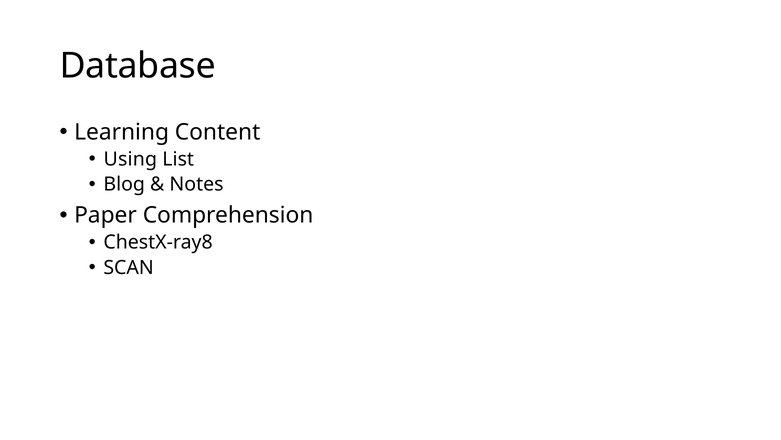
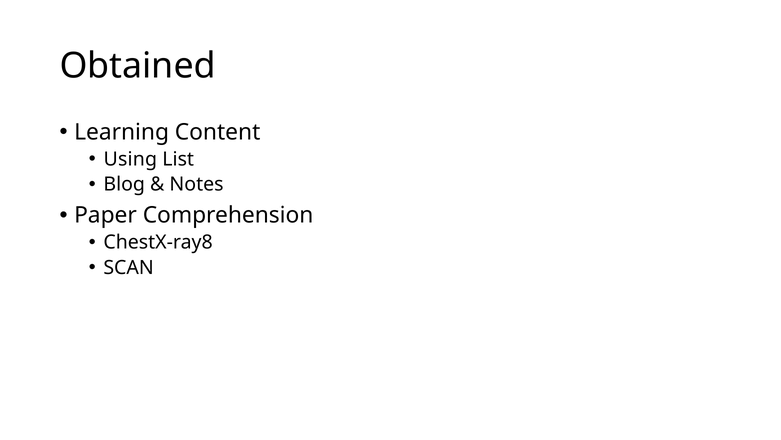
Database: Database -> Obtained
